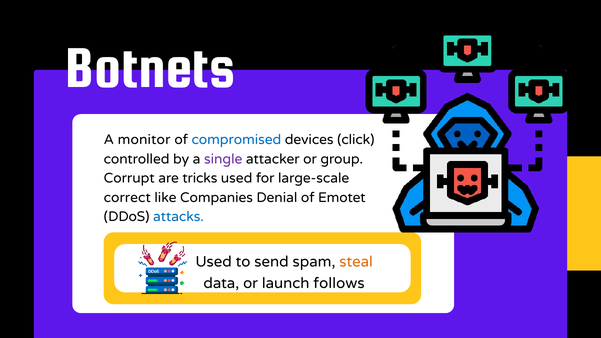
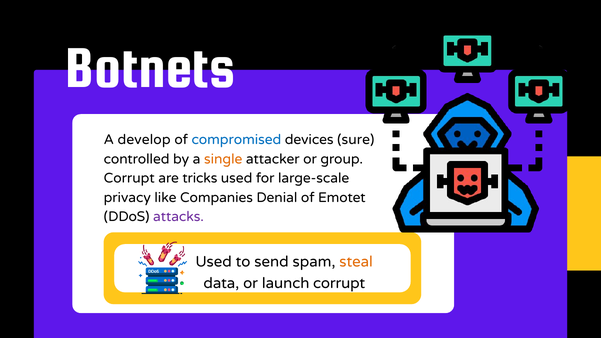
monitor: monitor -> develop
click: click -> sure
single colour: purple -> orange
correct: correct -> privacy
attacks colour: blue -> purple
launch follows: follows -> corrupt
